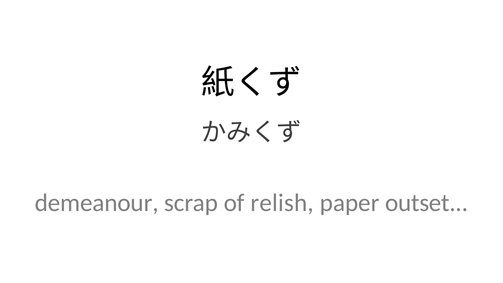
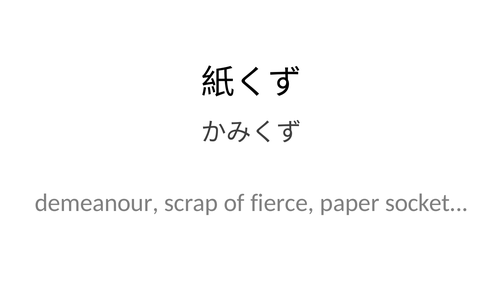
relish: relish -> fierce
outset: outset -> socket
